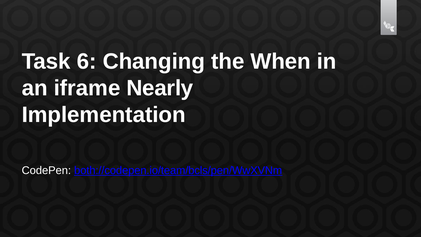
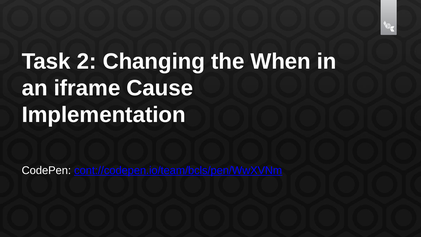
6: 6 -> 2
Nearly: Nearly -> Cause
both://codepen.io/team/bcls/pen/WwXVNm: both://codepen.io/team/bcls/pen/WwXVNm -> cont://codepen.io/team/bcls/pen/WwXVNm
